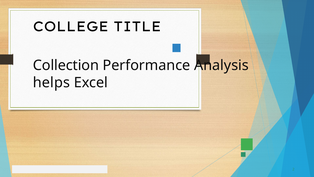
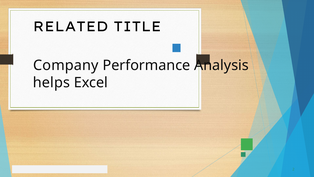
COLLEGE: COLLEGE -> RELATED
Collection: Collection -> Company
